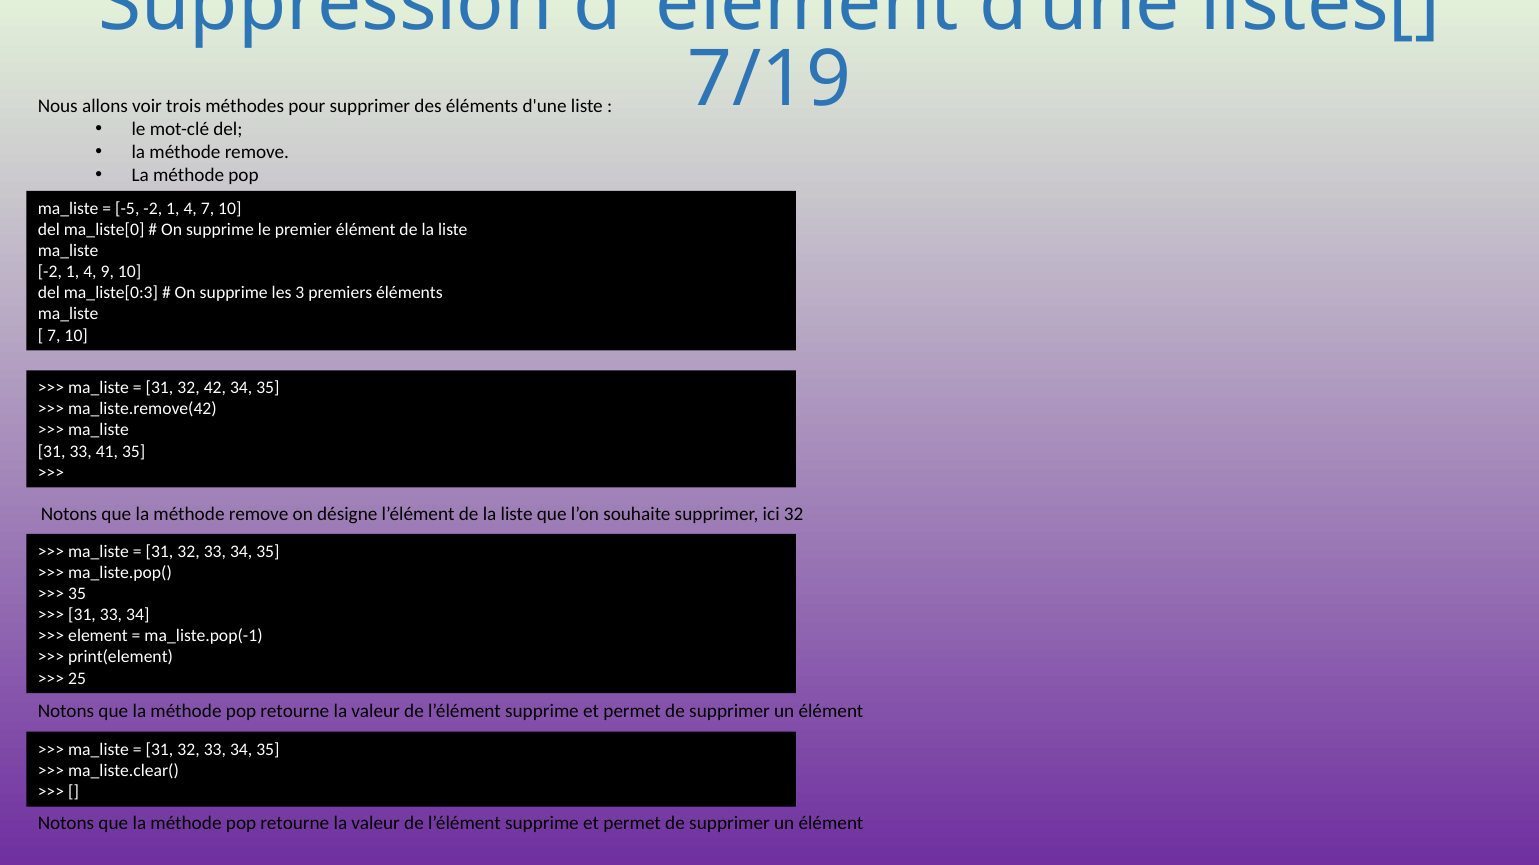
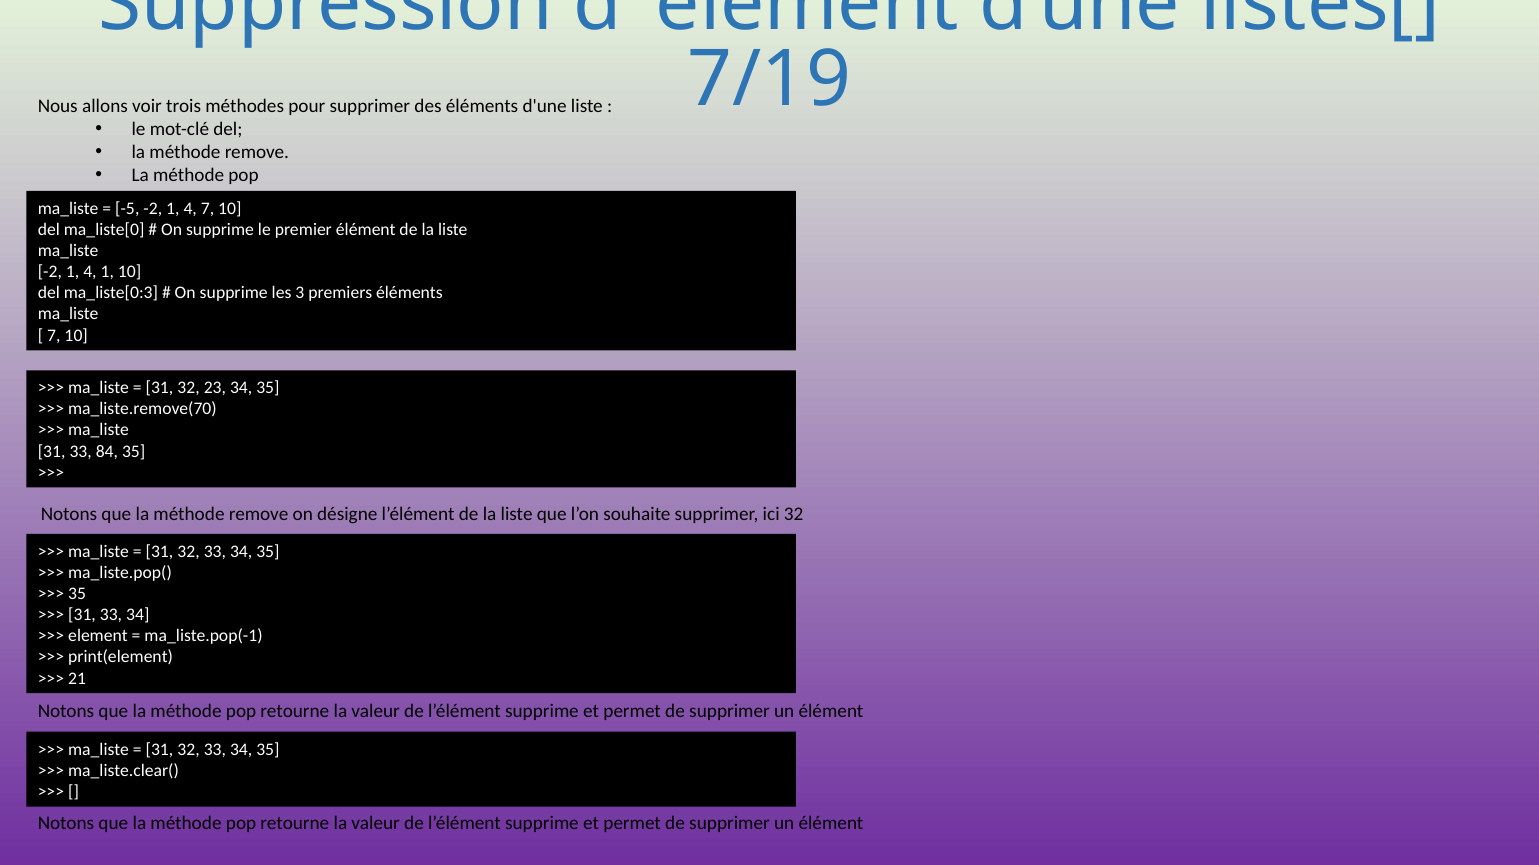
4 9: 9 -> 1
42: 42 -> 23
ma_liste.remove(42: ma_liste.remove(42 -> ma_liste.remove(70
41: 41 -> 84
25: 25 -> 21
